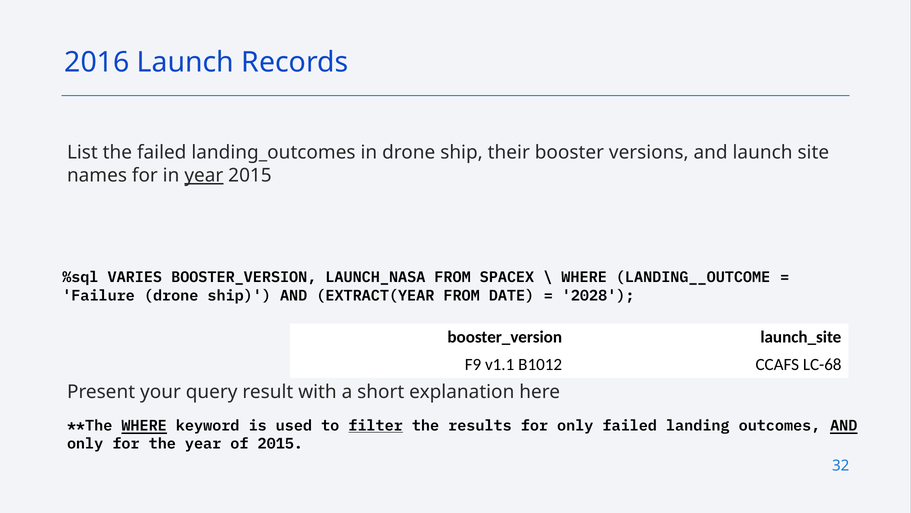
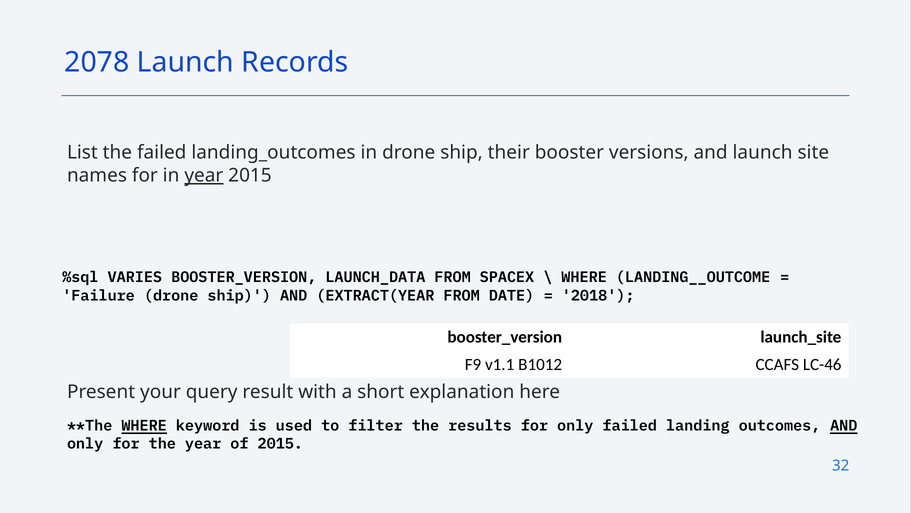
2016: 2016 -> 2078
LAUNCH_NASA: LAUNCH_NASA -> LAUNCH_DATA
2028: 2028 -> 2018
LC-68: LC-68 -> LC-46
filter underline: present -> none
